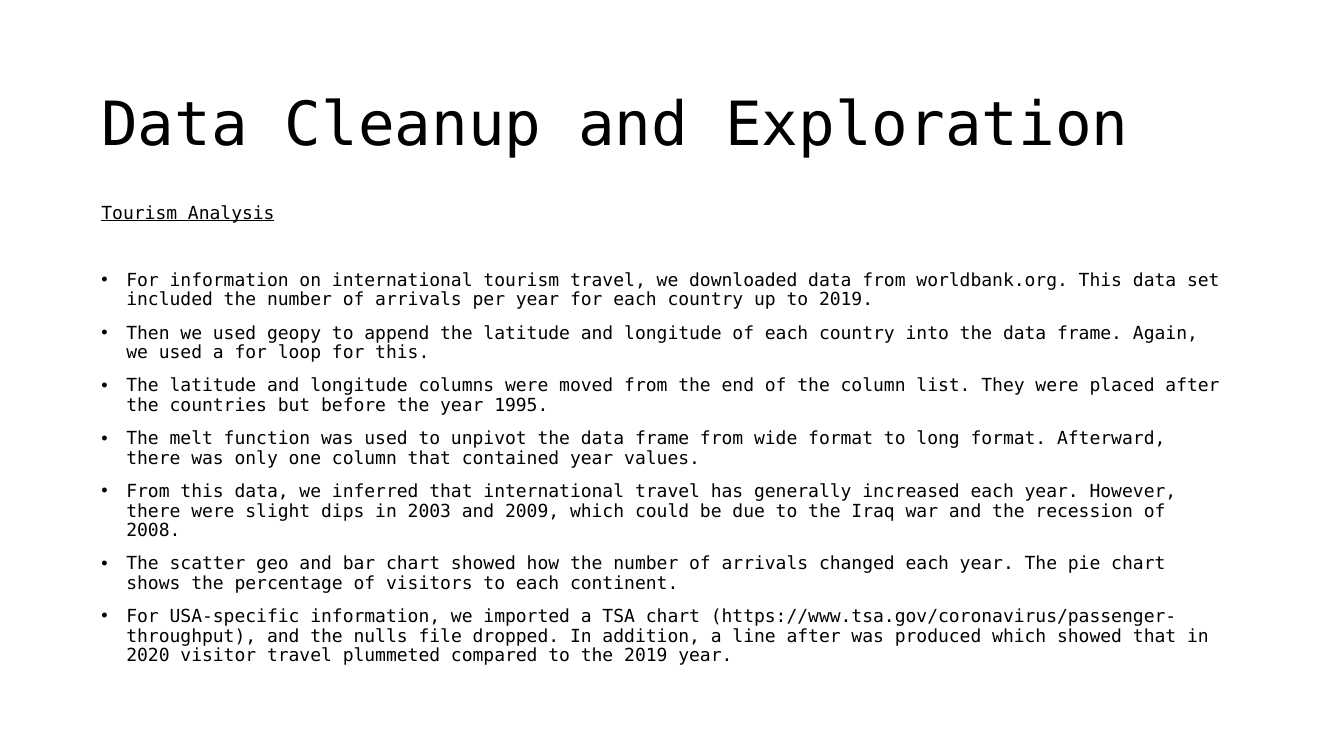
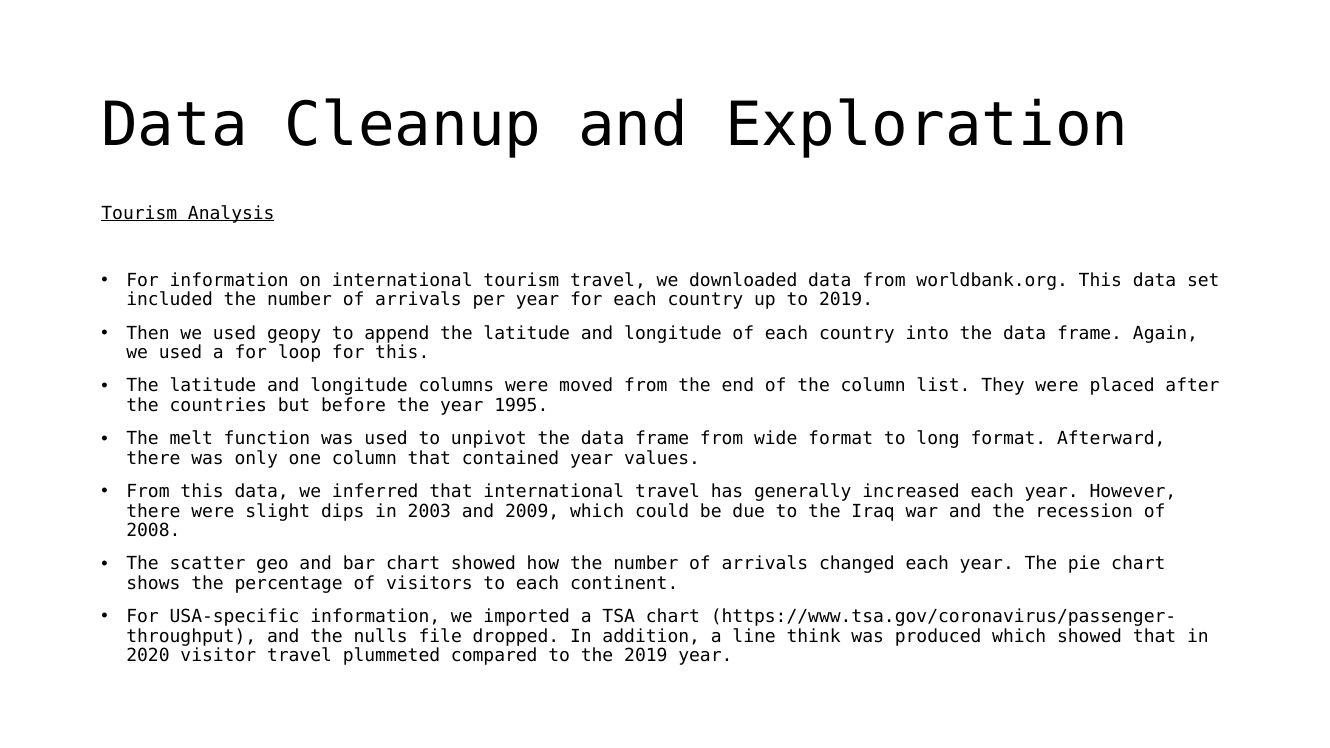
line after: after -> think
